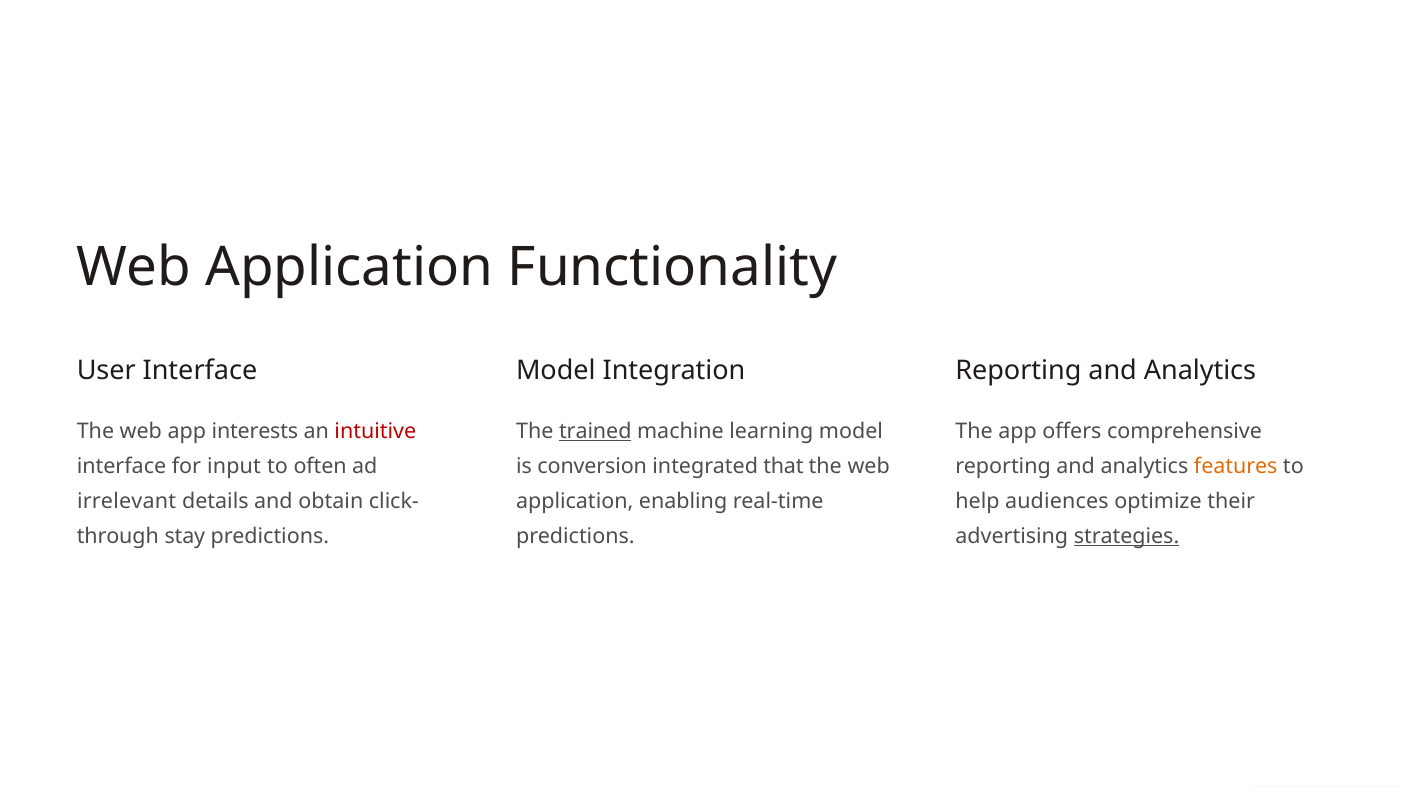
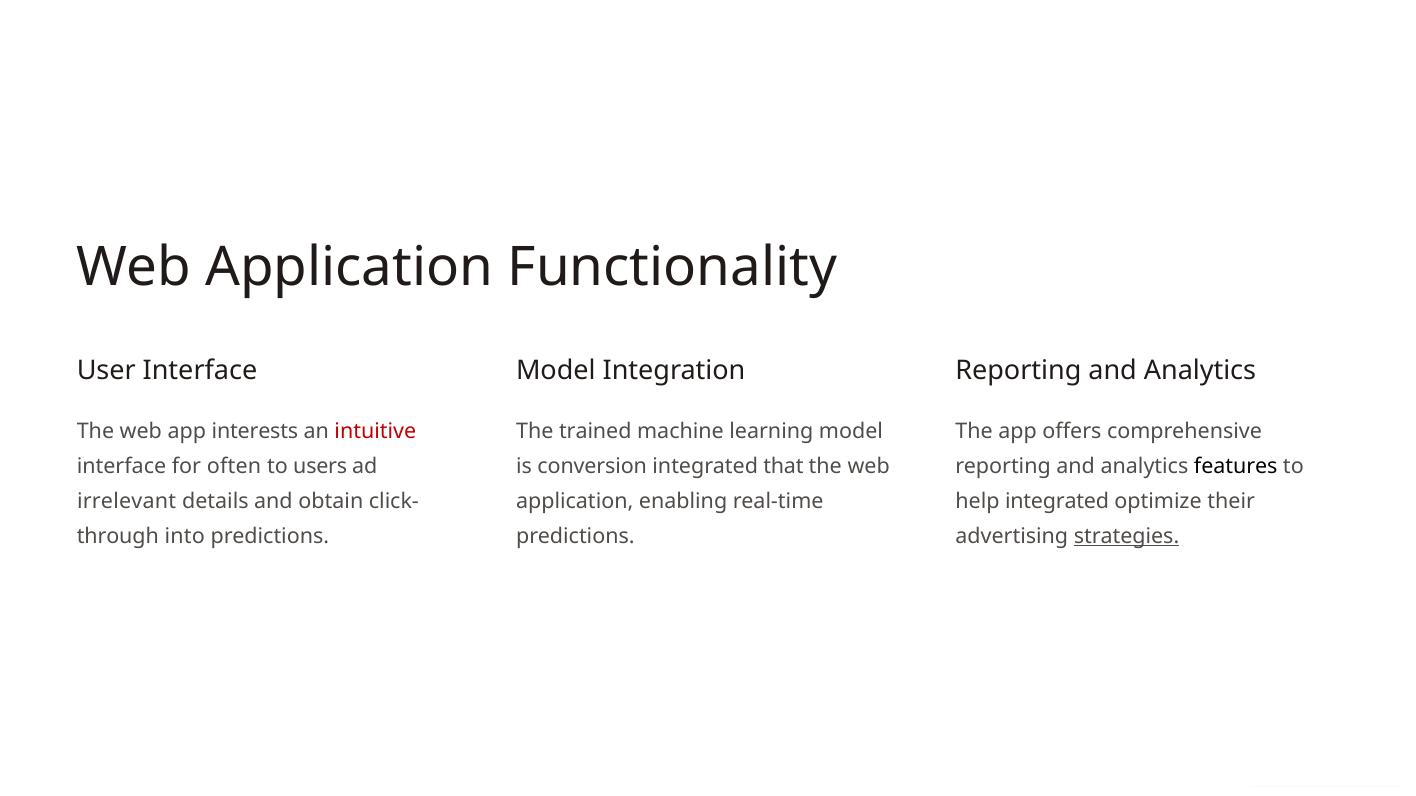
trained underline: present -> none
input: input -> often
often: often -> users
features colour: orange -> black
help audiences: audiences -> integrated
stay: stay -> into
